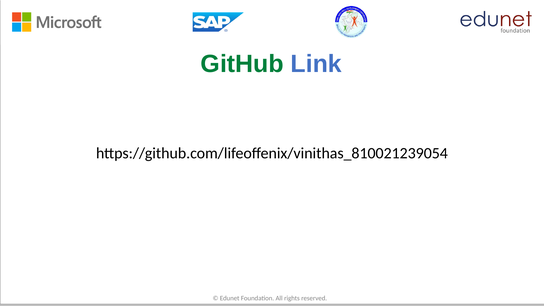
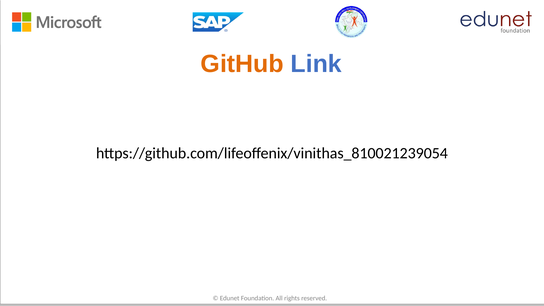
GitHub colour: green -> orange
